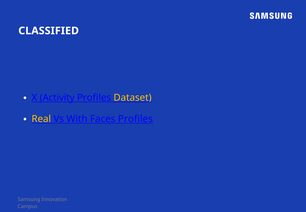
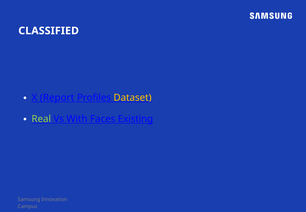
Activity: Activity -> Report
Real colour: yellow -> light green
Faces Profiles: Profiles -> Existing
